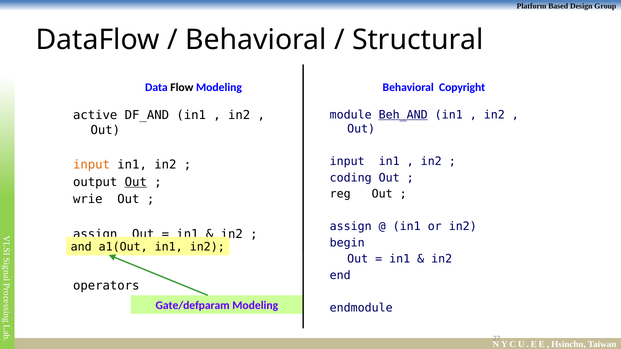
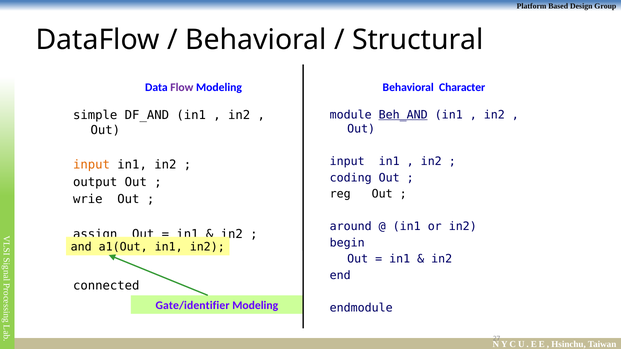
Flow colour: black -> purple
Copyright: Copyright -> Character
active: active -> simple
Out at (136, 182) underline: present -> none
assign at (351, 227): assign -> around
operators: operators -> connected
Gate/defparam: Gate/defparam -> Gate/identifier
